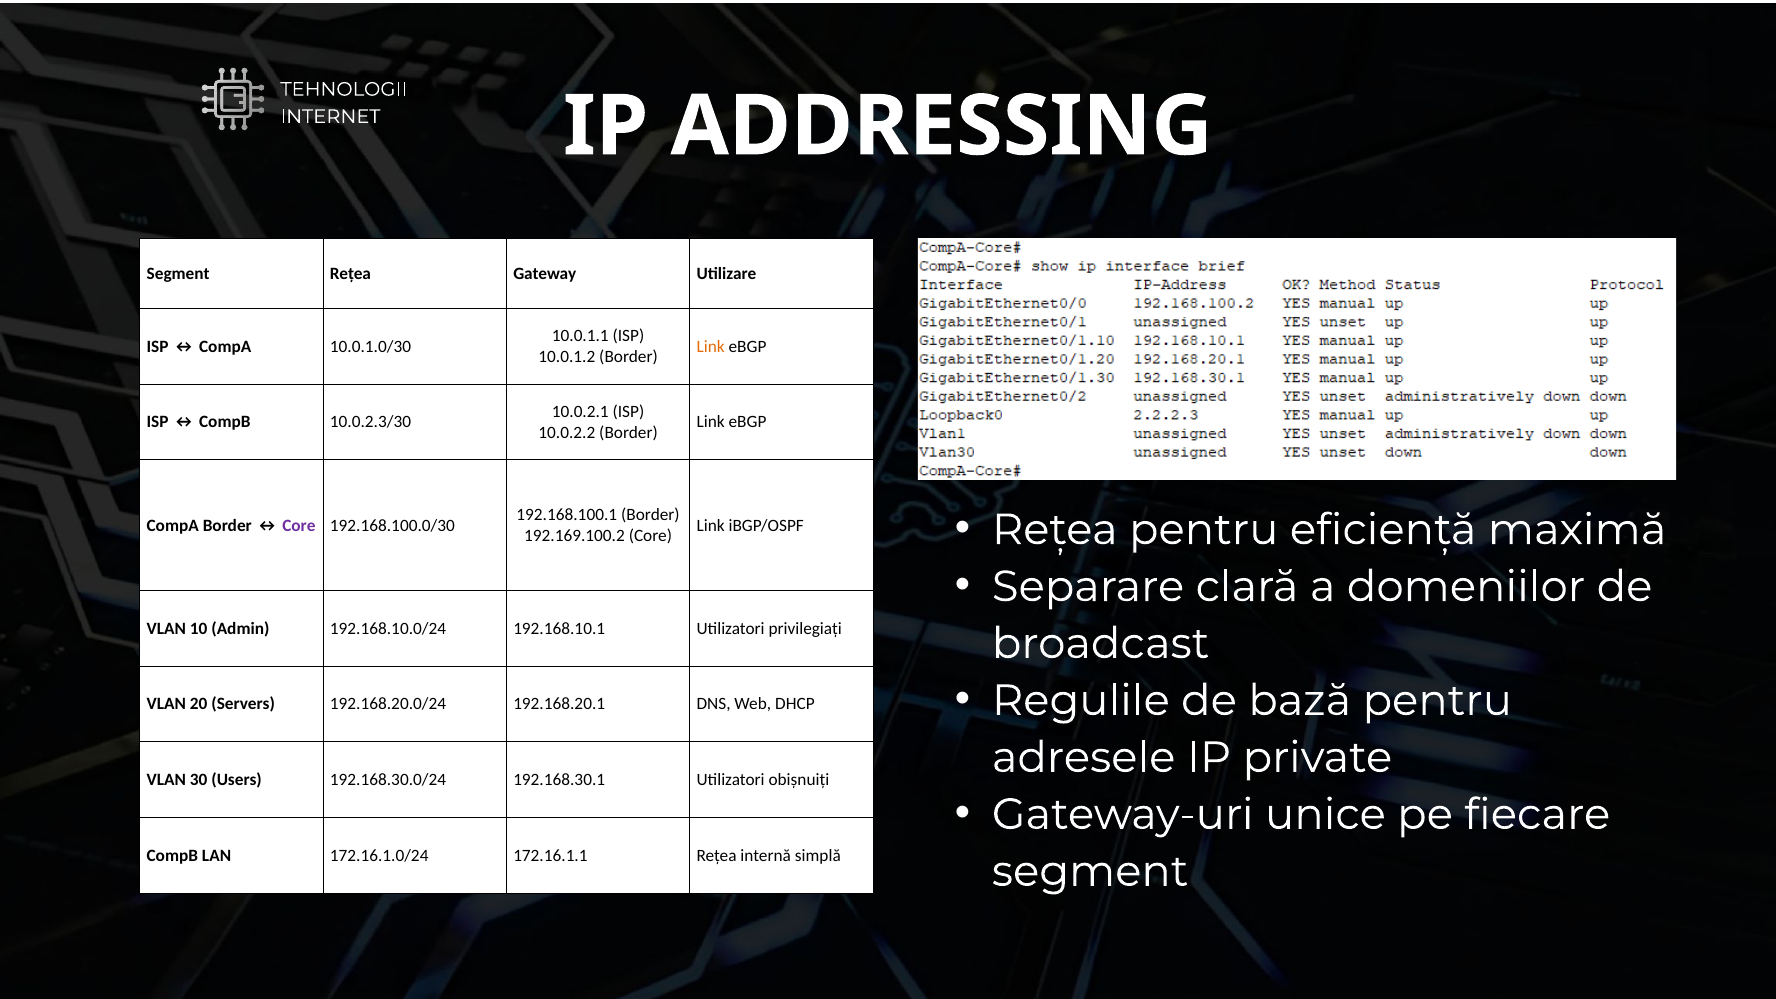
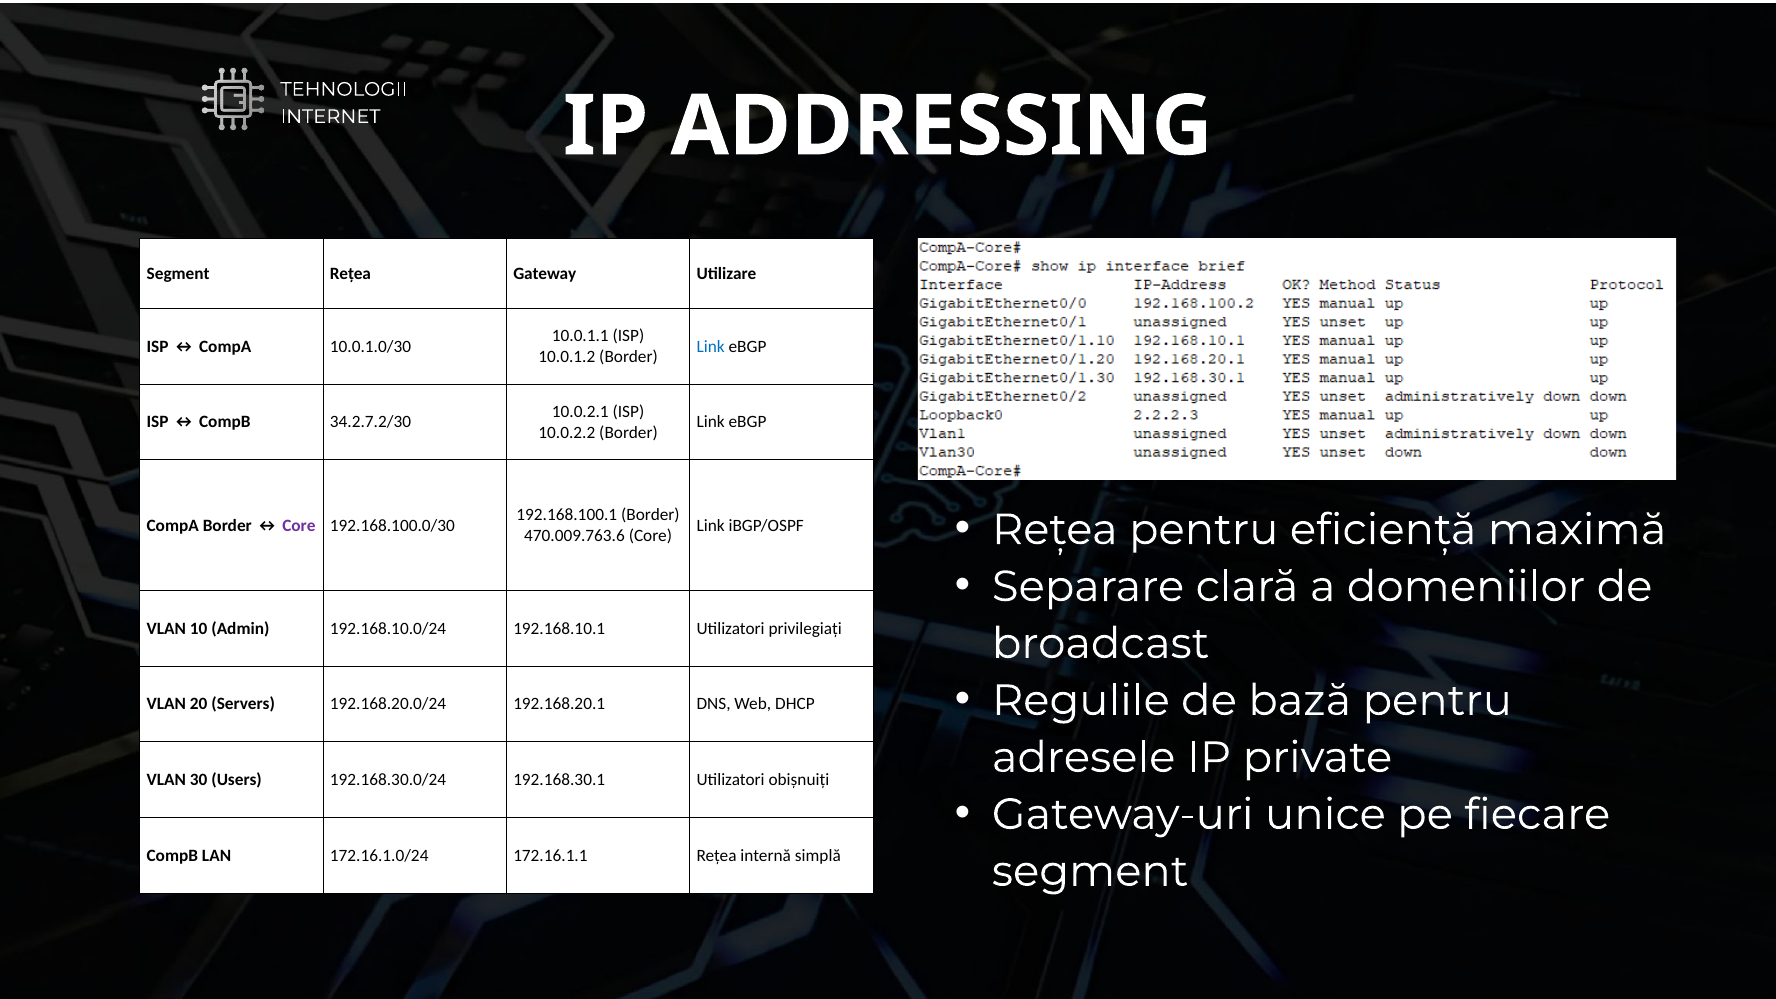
Link at (711, 347) colour: orange -> blue
10.0.2.3/30: 10.0.2.3/30 -> 34.2.7.2/30
192.169.100.2: 192.169.100.2 -> 470.009.763.6
